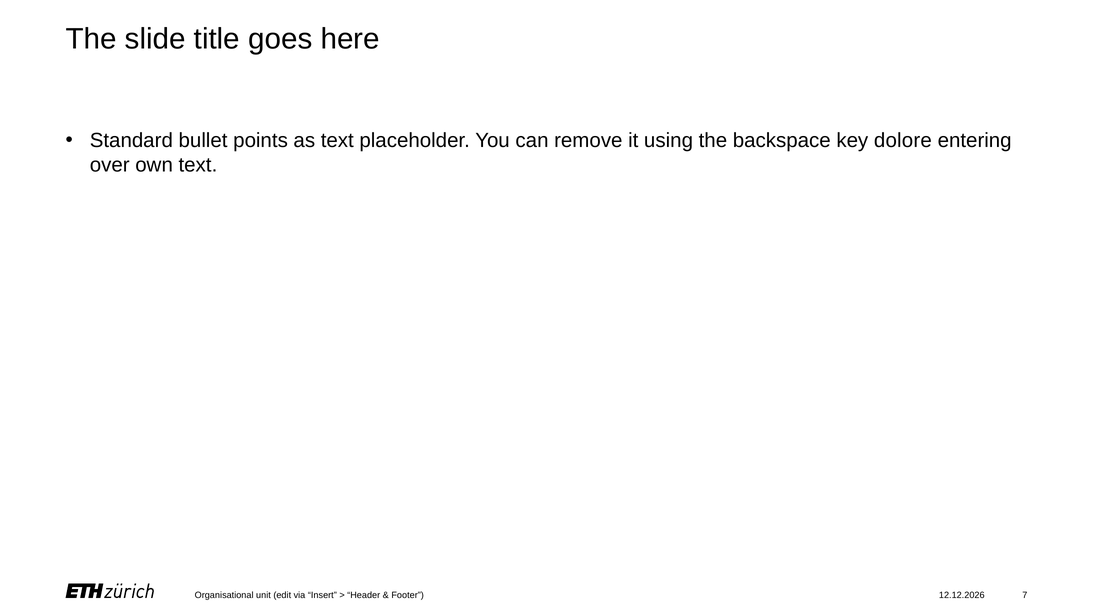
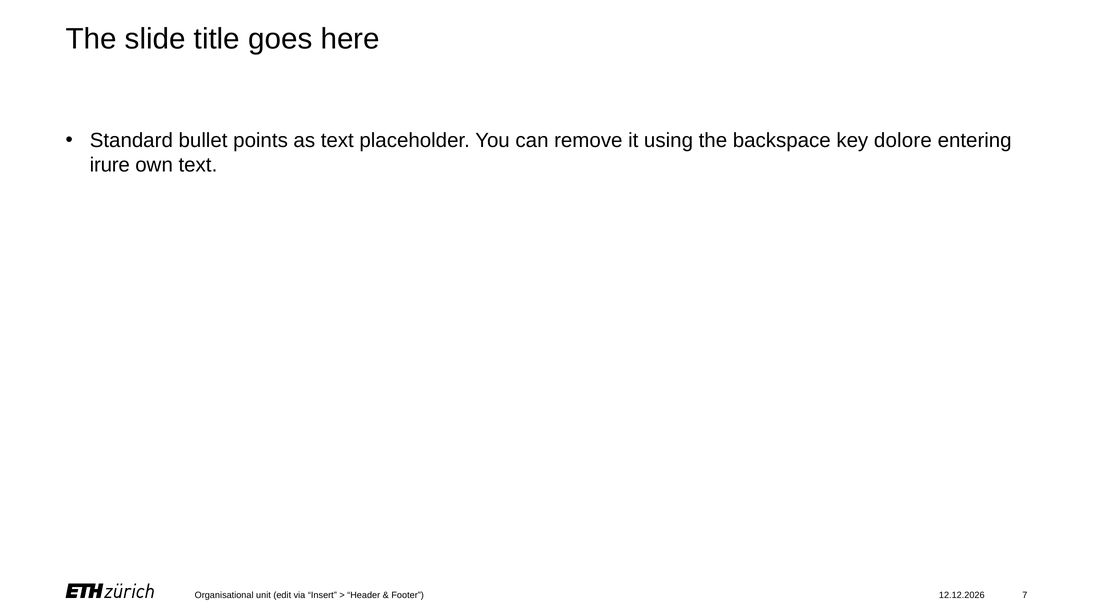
over: over -> irure
